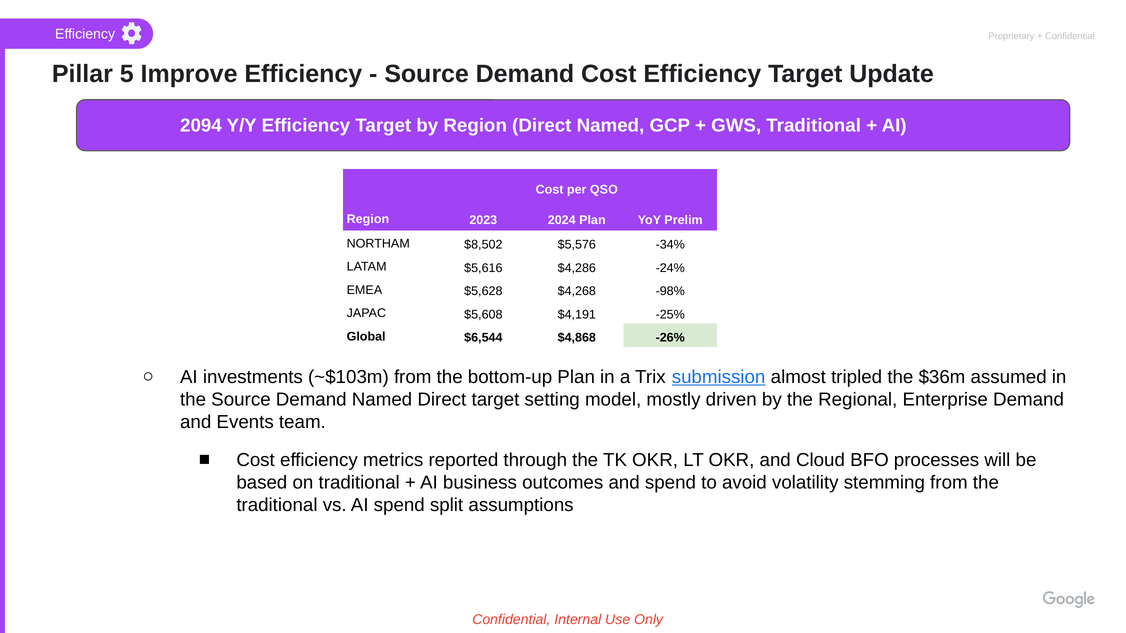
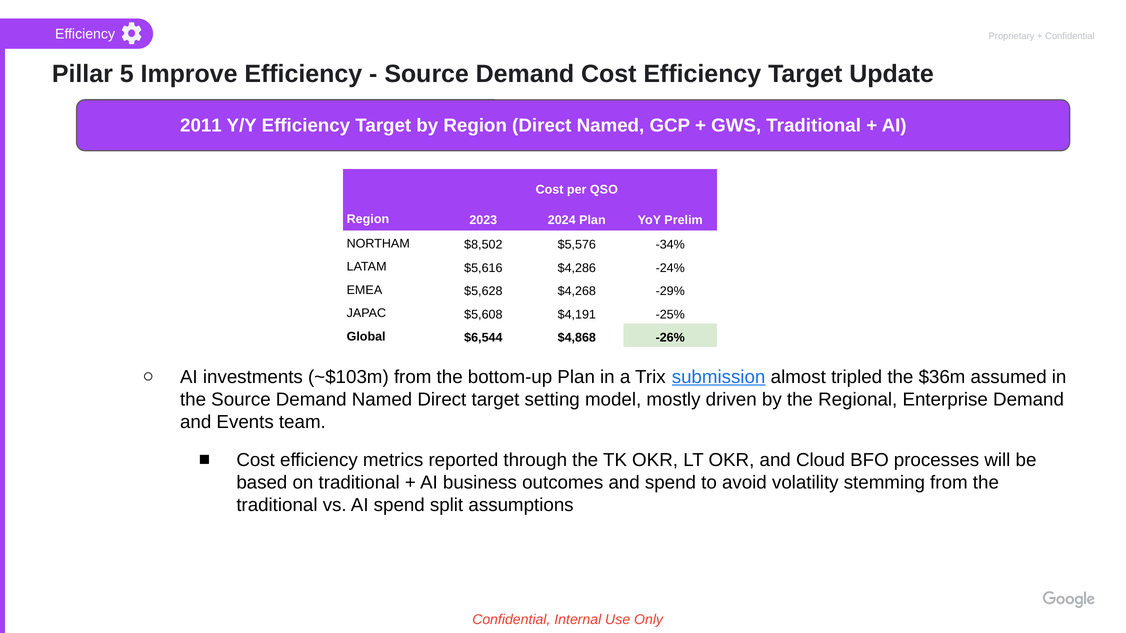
2094: 2094 -> 2011
-98%: -98% -> -29%
